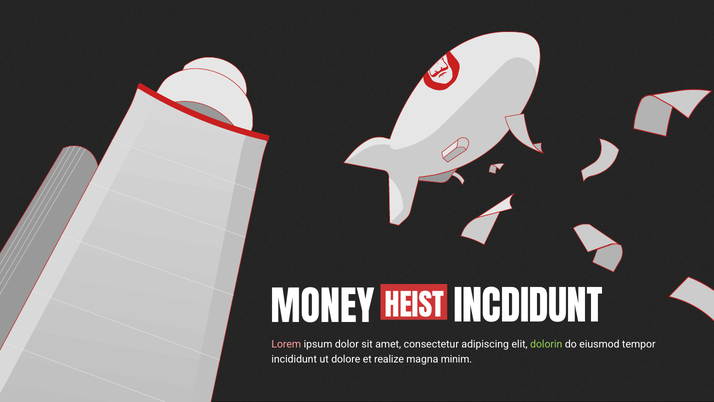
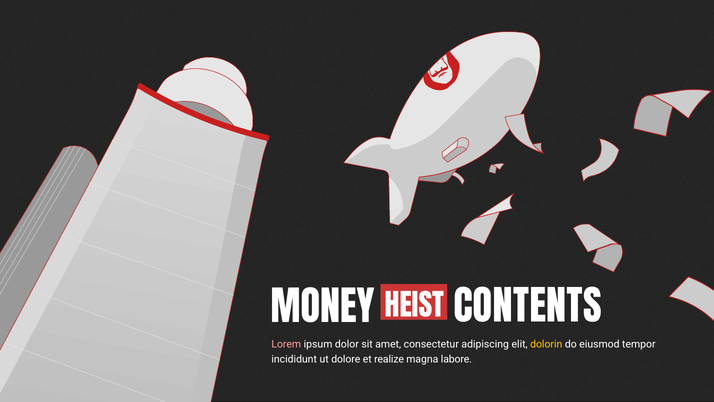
INCDIDUNT: INCDIDUNT -> CONTENTS
dolorin colour: light green -> yellow
minim: minim -> labore
